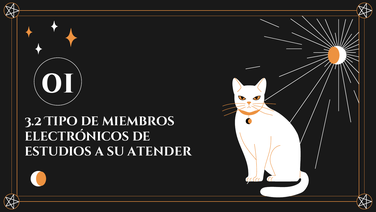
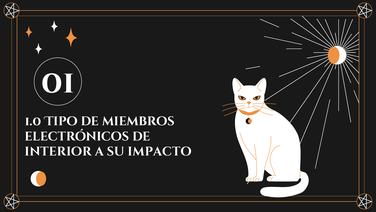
3.2: 3.2 -> 1.0
estudios: estudios -> interior
atender: atender -> impacto
